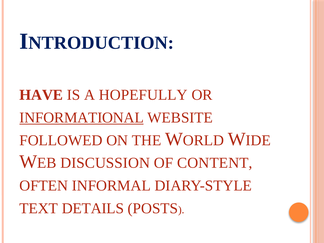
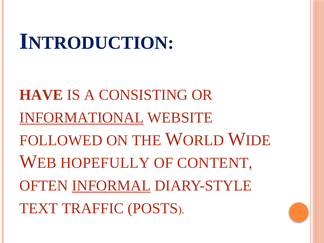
HOPEFULLY: HOPEFULLY -> CONSISTING
DISCUSSION: DISCUSSION -> HOPEFULLY
INFORMAL underline: none -> present
DETAILS: DETAILS -> TRAFFIC
